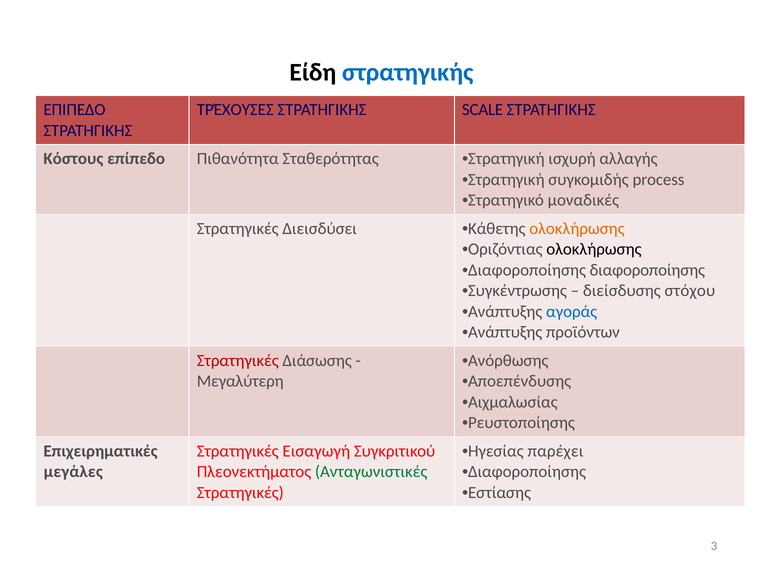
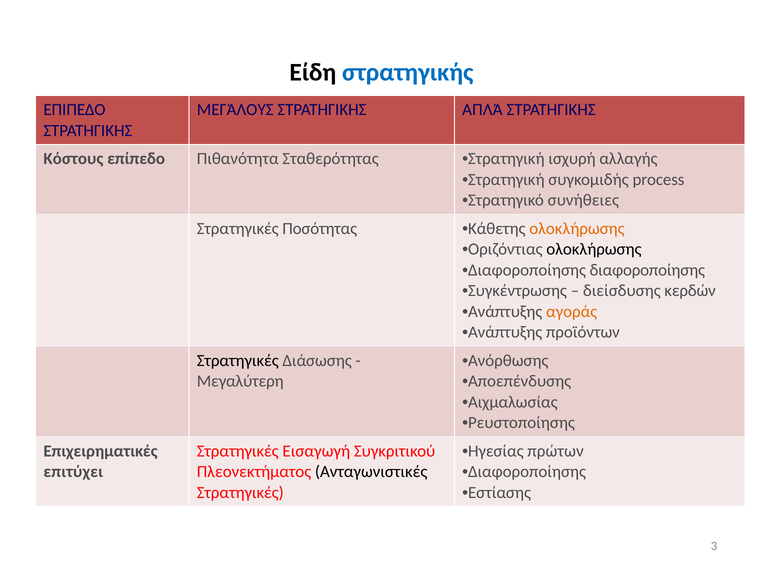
ΤΡΈΧΟΥΣΕΣ: ΤΡΈΧΟΥΣΕΣ -> ΜΕΓΆΛΟΥΣ
SCALE: SCALE -> ΑΠΛΆ
μοναδικές: μοναδικές -> συνήθειες
Διεισδύσει: Διεισδύσει -> Ποσότητας
στόχου: στόχου -> κερδών
αγοράς colour: blue -> orange
Στρατηγικές at (238, 361) colour: red -> black
παρέχει: παρέχει -> πρώτων
μεγάλες: μεγάλες -> επιτύχει
Ανταγωνιστικές colour: green -> black
